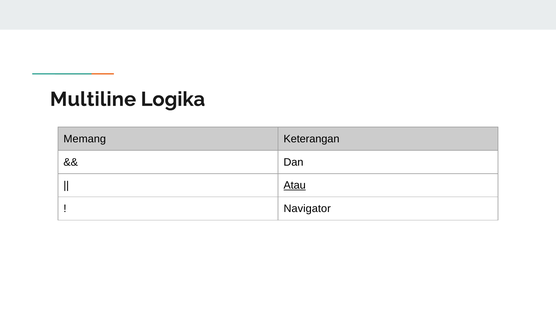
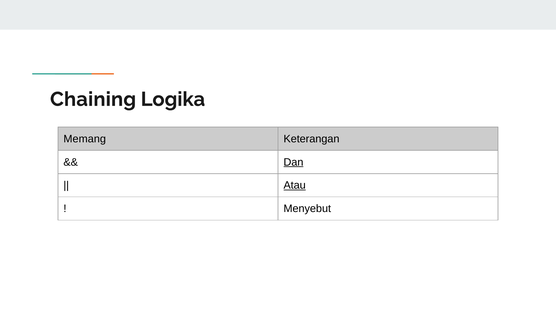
Multiline: Multiline -> Chaining
Dan underline: none -> present
Navigator: Navigator -> Menyebut
